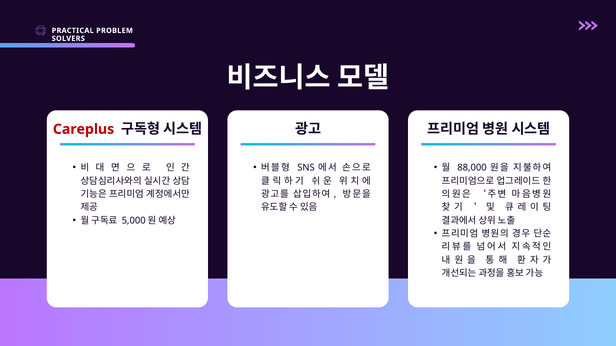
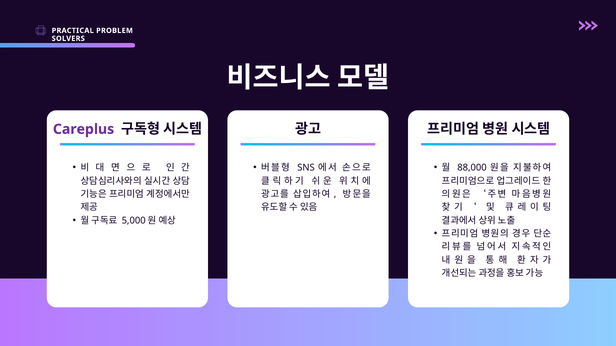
Careplus colour: red -> purple
